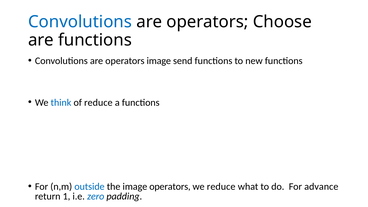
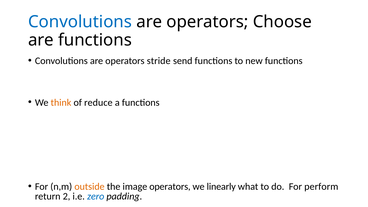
operators image: image -> stride
think colour: blue -> orange
outside colour: blue -> orange
we reduce: reduce -> linearly
advance: advance -> perform
1: 1 -> 2
